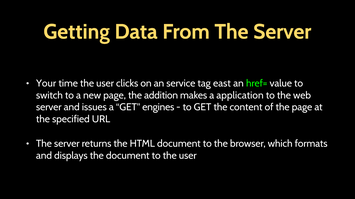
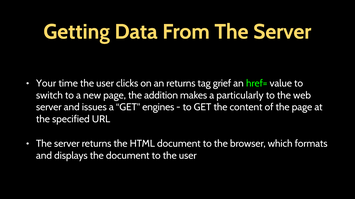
an service: service -> returns
east: east -> grief
application: application -> particularly
